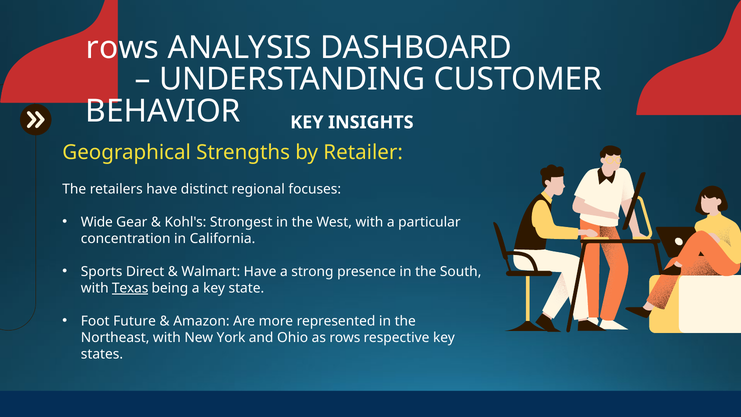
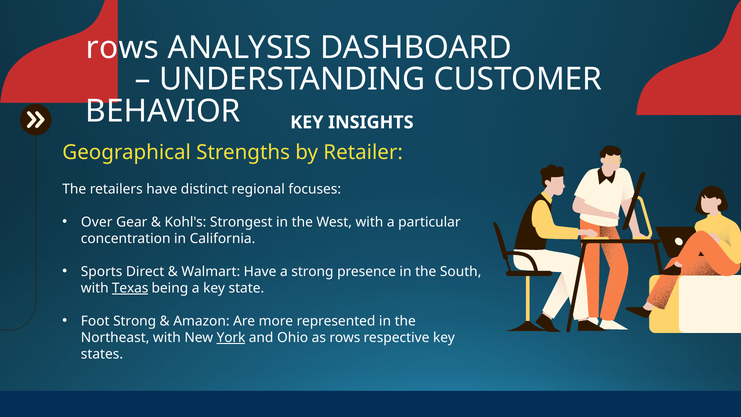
Wide: Wide -> Over
Foot Future: Future -> Strong
York underline: none -> present
